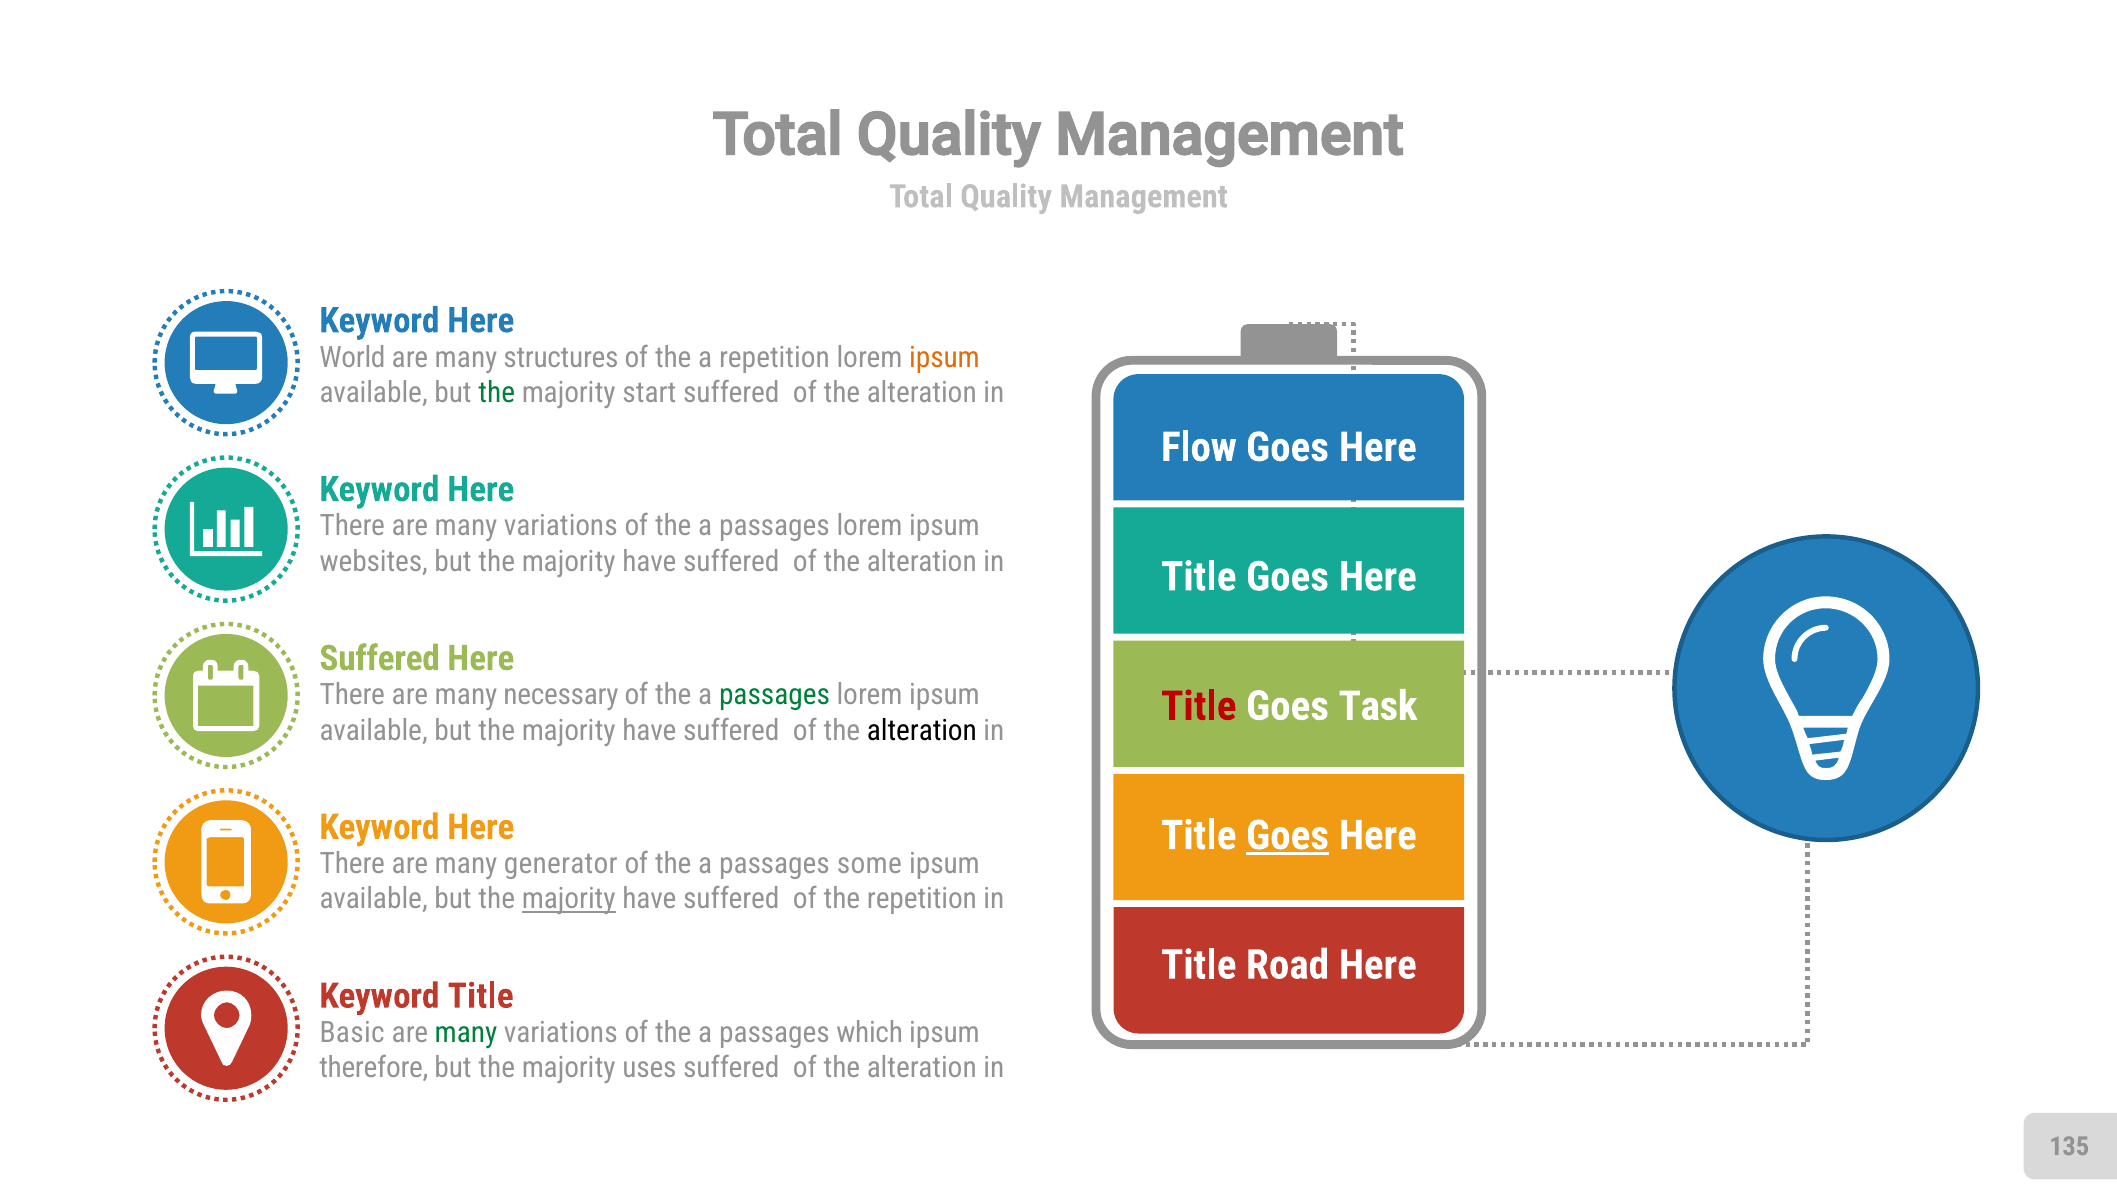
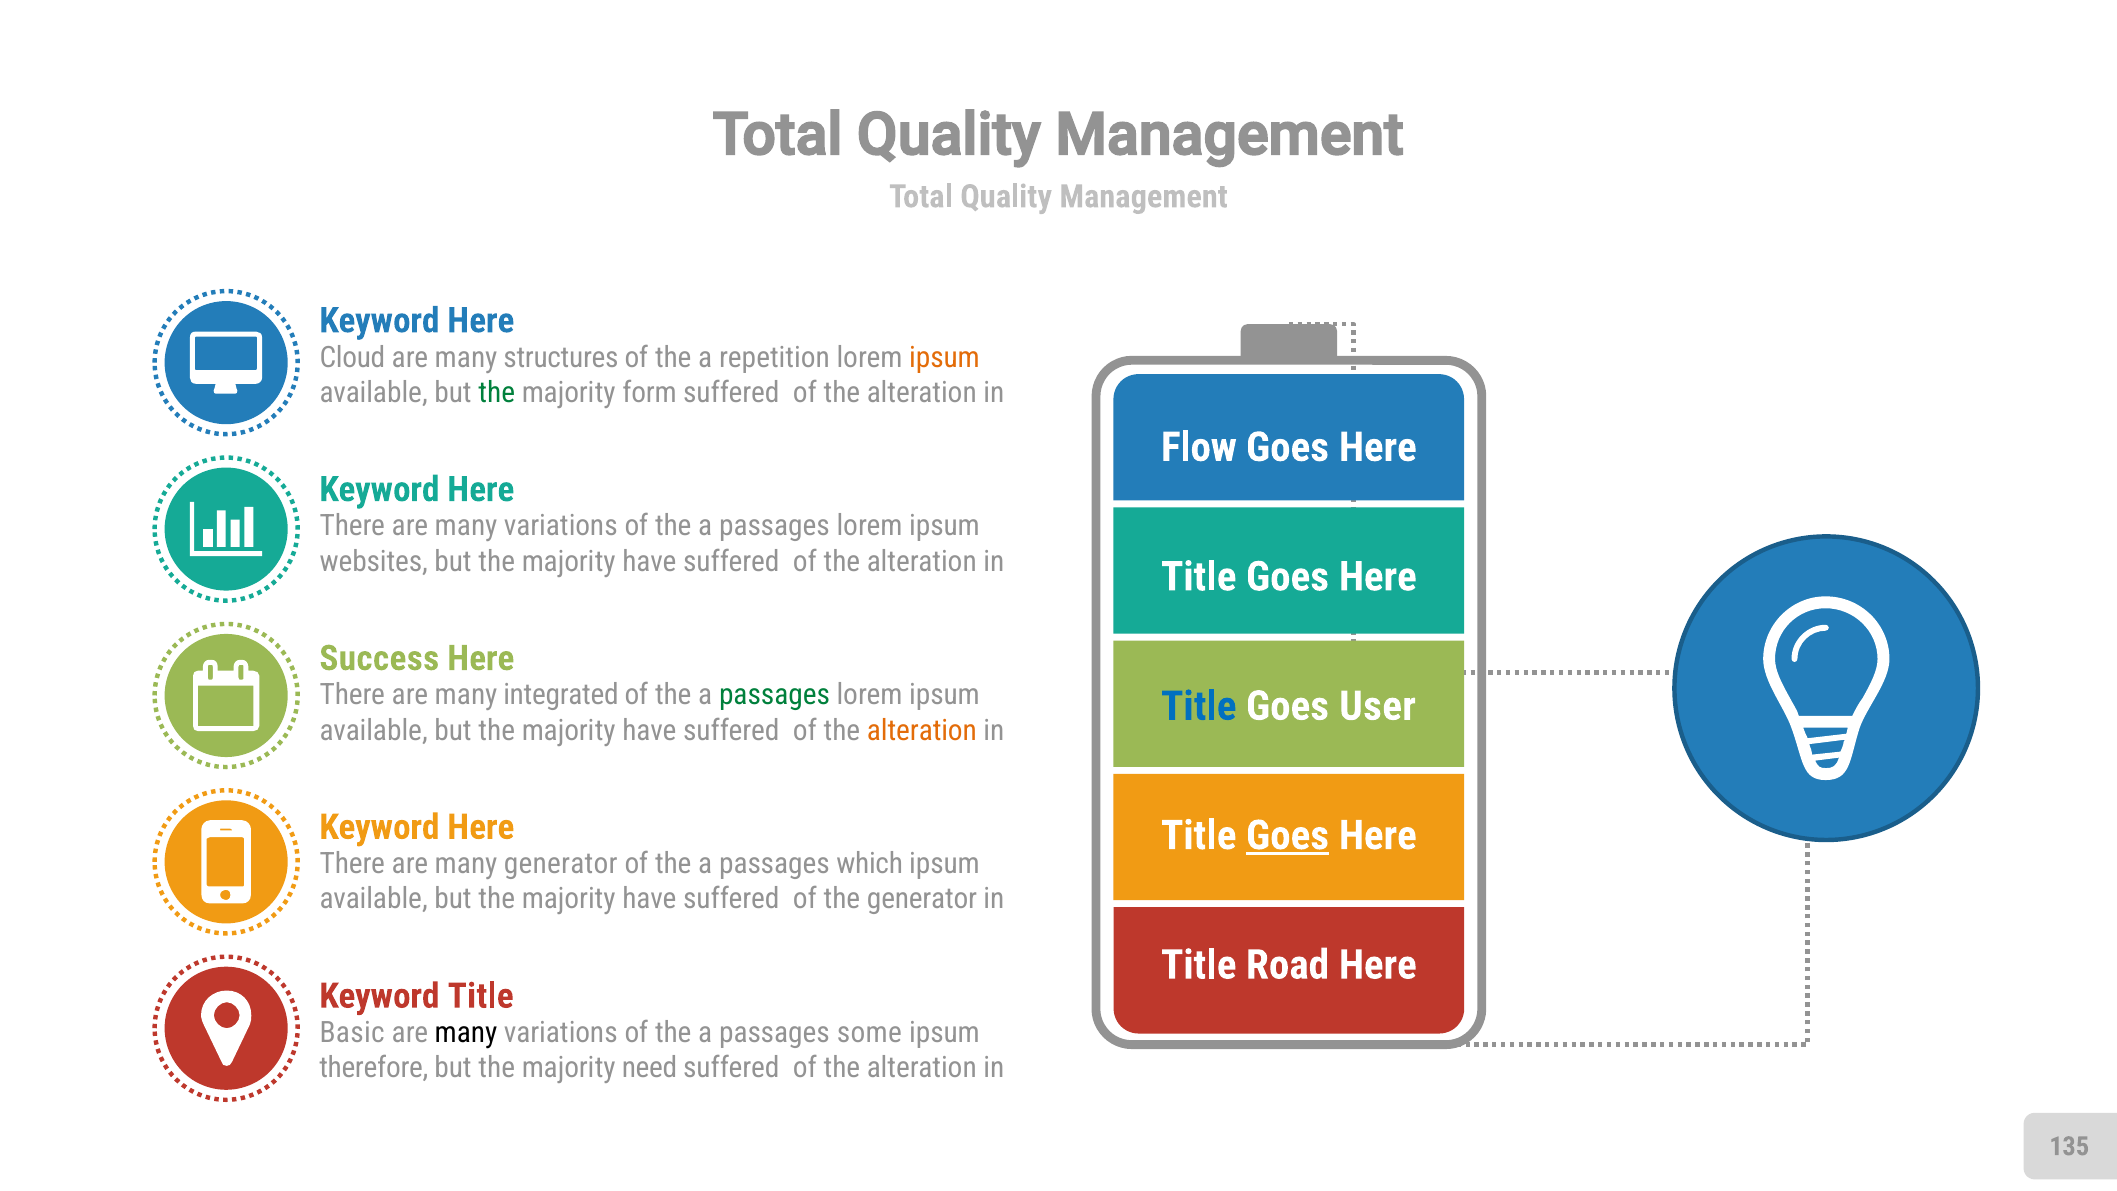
World: World -> Cloud
start: start -> form
Suffered at (380, 658): Suffered -> Success
necessary: necessary -> integrated
Title at (1199, 706) colour: red -> blue
Task: Task -> User
alteration at (922, 730) colour: black -> orange
some: some -> which
majority at (569, 899) underline: present -> none
the repetition: repetition -> generator
many at (466, 1033) colour: green -> black
which: which -> some
uses: uses -> need
